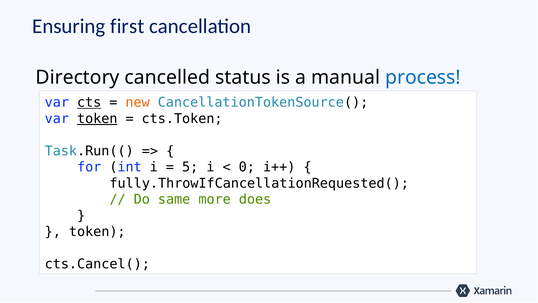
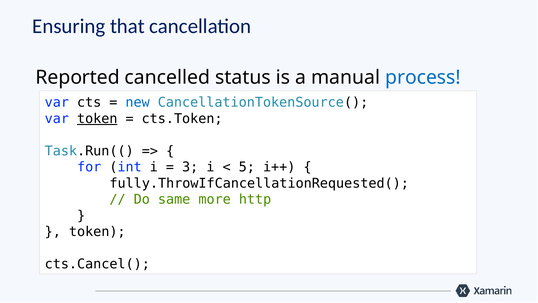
first: first -> that
Directory: Directory -> Reported
cts underline: present -> none
new colour: orange -> blue
5: 5 -> 3
0: 0 -> 5
does: does -> http
